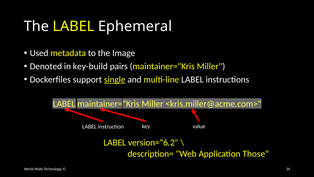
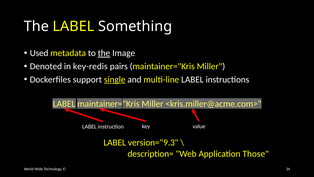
Ephemeral: Ephemeral -> Something
the at (104, 53) underline: none -> present
key-build: key-build -> key-redis
version="6.2: version="6.2 -> version="9.3
